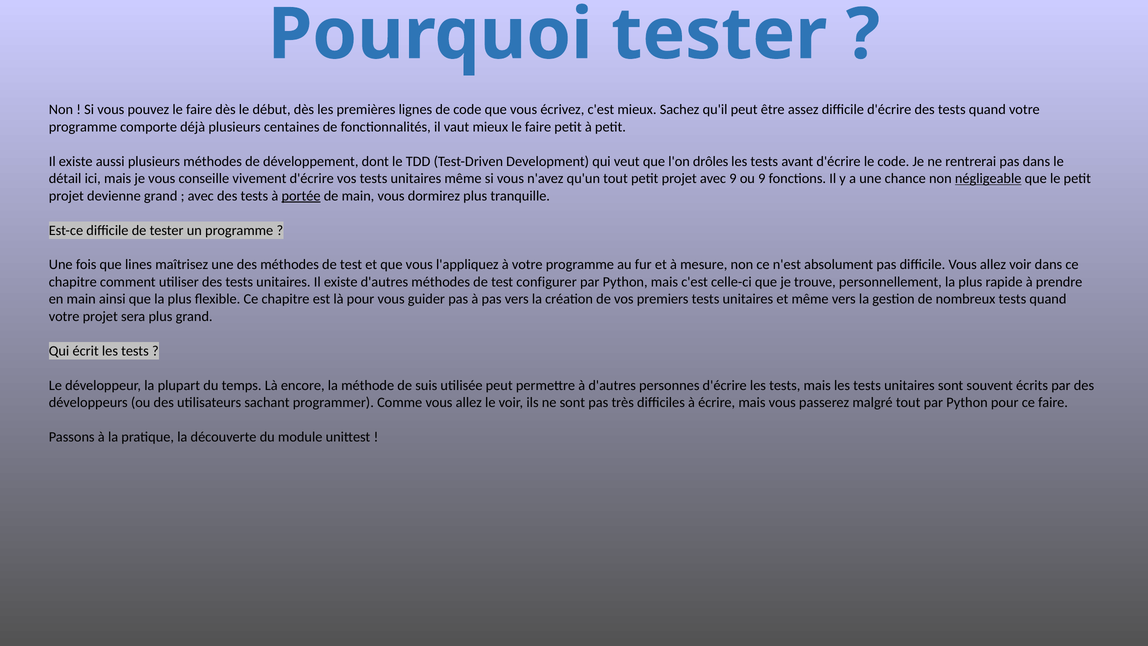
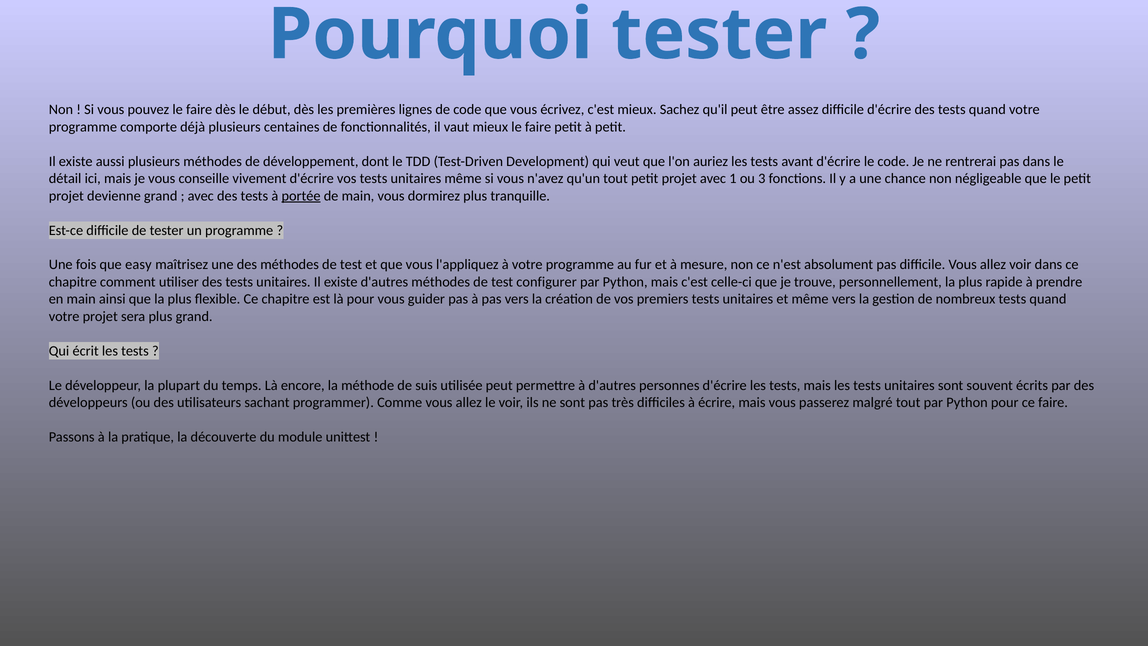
drôles: drôles -> auriez
avec 9: 9 -> 1
ou 9: 9 -> 3
négligeable underline: present -> none
lines: lines -> easy
